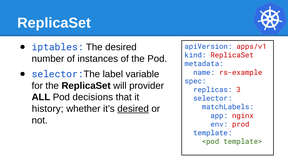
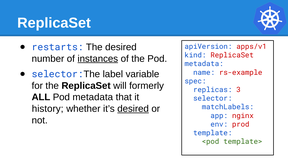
iptables: iptables -> restarts
instances underline: none -> present
provider: provider -> formerly
Pod decisions: decisions -> metadata
